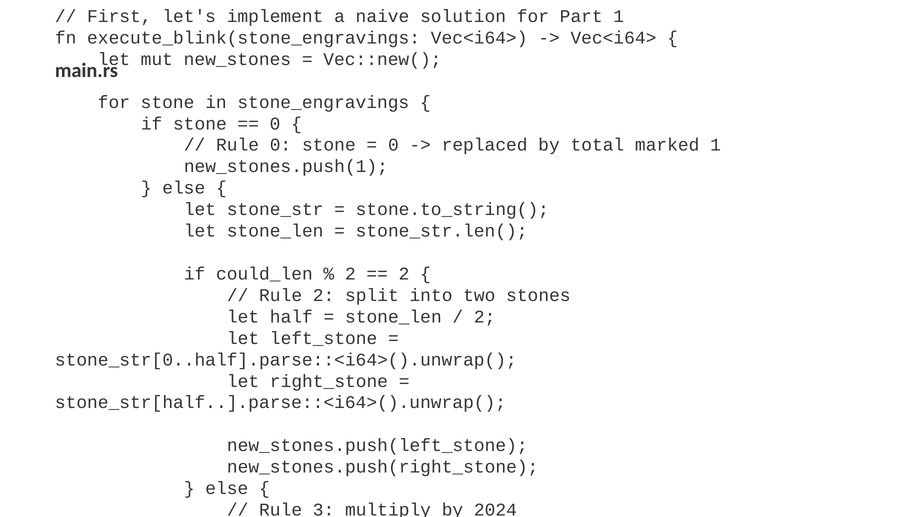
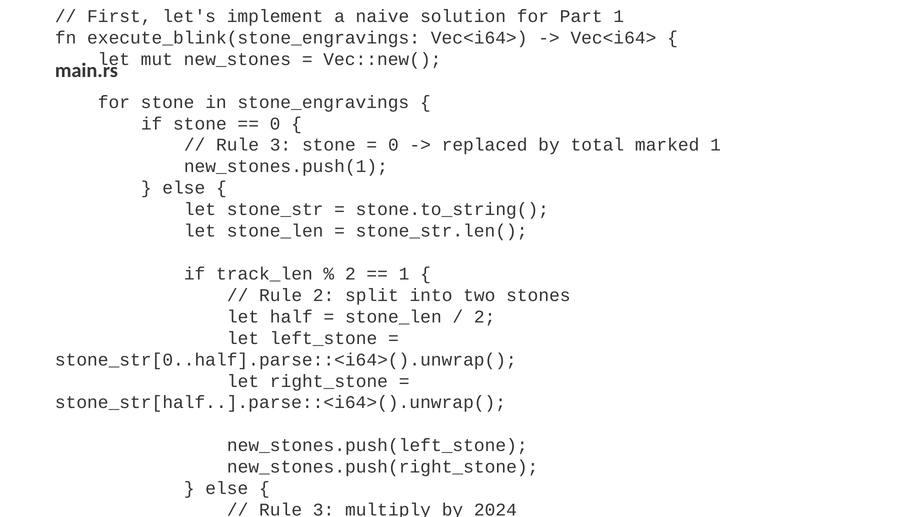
0 at (280, 145): 0 -> 3
could_len: could_len -> track_len
2 at (404, 274): 2 -> 1
